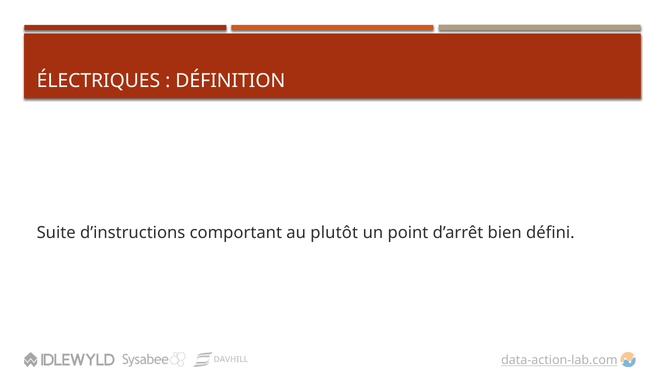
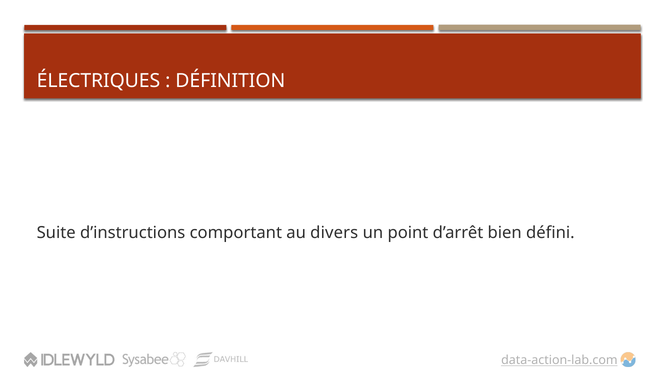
plutôt: plutôt -> divers
